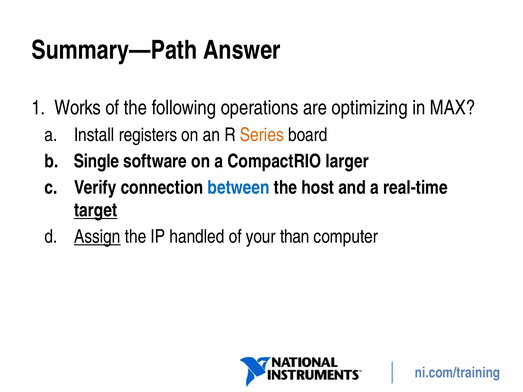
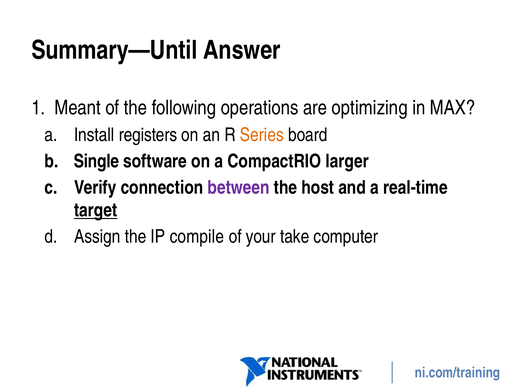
Summary—Path: Summary—Path -> Summary—Until
Works: Works -> Meant
between colour: blue -> purple
Assign underline: present -> none
handled: handled -> compile
than: than -> take
